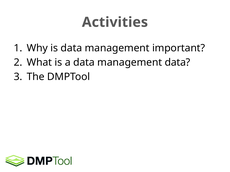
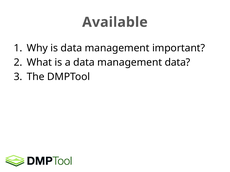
Activities: Activities -> Available
